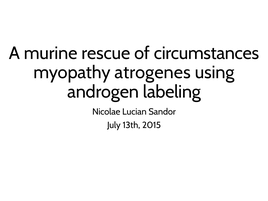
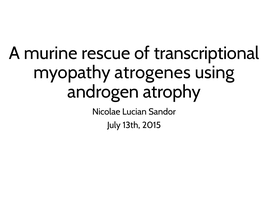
circumstances: circumstances -> transcriptional
labeling: labeling -> atrophy
